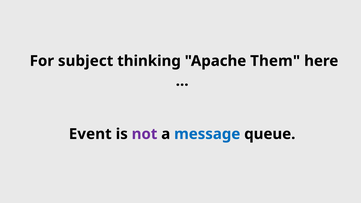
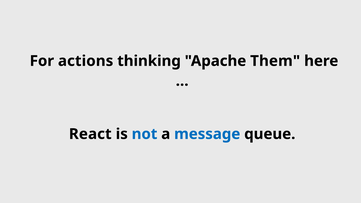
subject: subject -> actions
Event: Event -> React
not colour: purple -> blue
